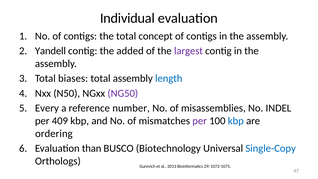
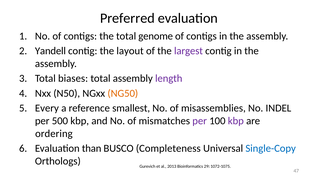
Individual: Individual -> Preferred
concept: concept -> genome
added: added -> layout
length colour: blue -> purple
NG50 colour: purple -> orange
number: number -> smallest
409: 409 -> 500
kbp at (236, 121) colour: blue -> purple
Biotechnology: Biotechnology -> Completeness
